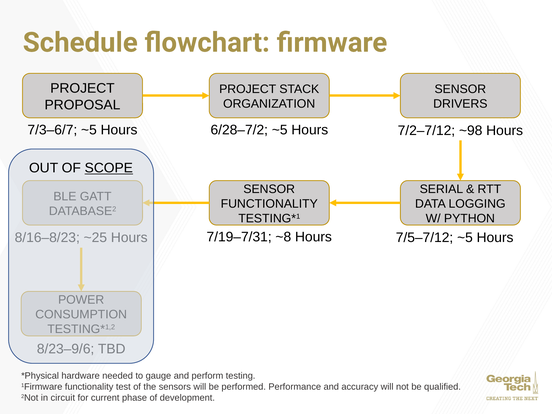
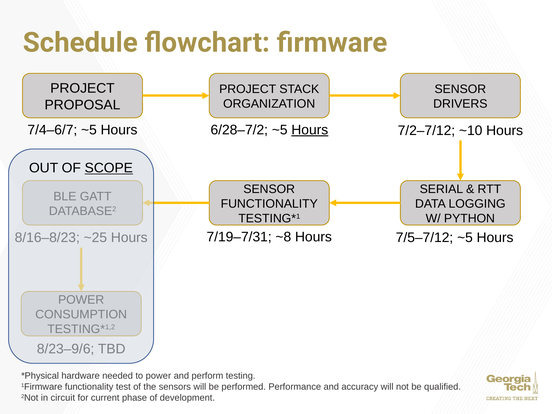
7/3–6/7: 7/3–6/7 -> 7/4–6/7
Hours at (310, 130) underline: none -> present
~98: ~98 -> ~10
to gauge: gauge -> power
